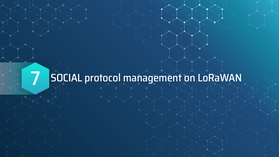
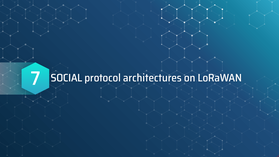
management: management -> architectures
